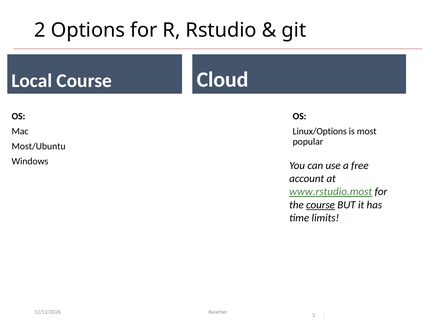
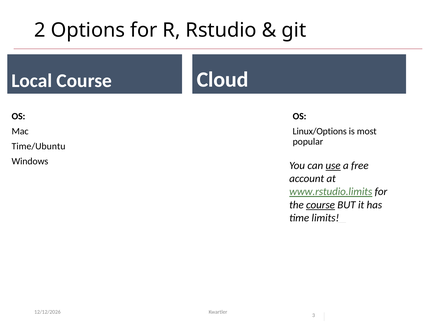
Most/Ubuntu: Most/Ubuntu -> Time/Ubuntu
use underline: none -> present
www.rstudio.most: www.rstudio.most -> www.rstudio.limits
